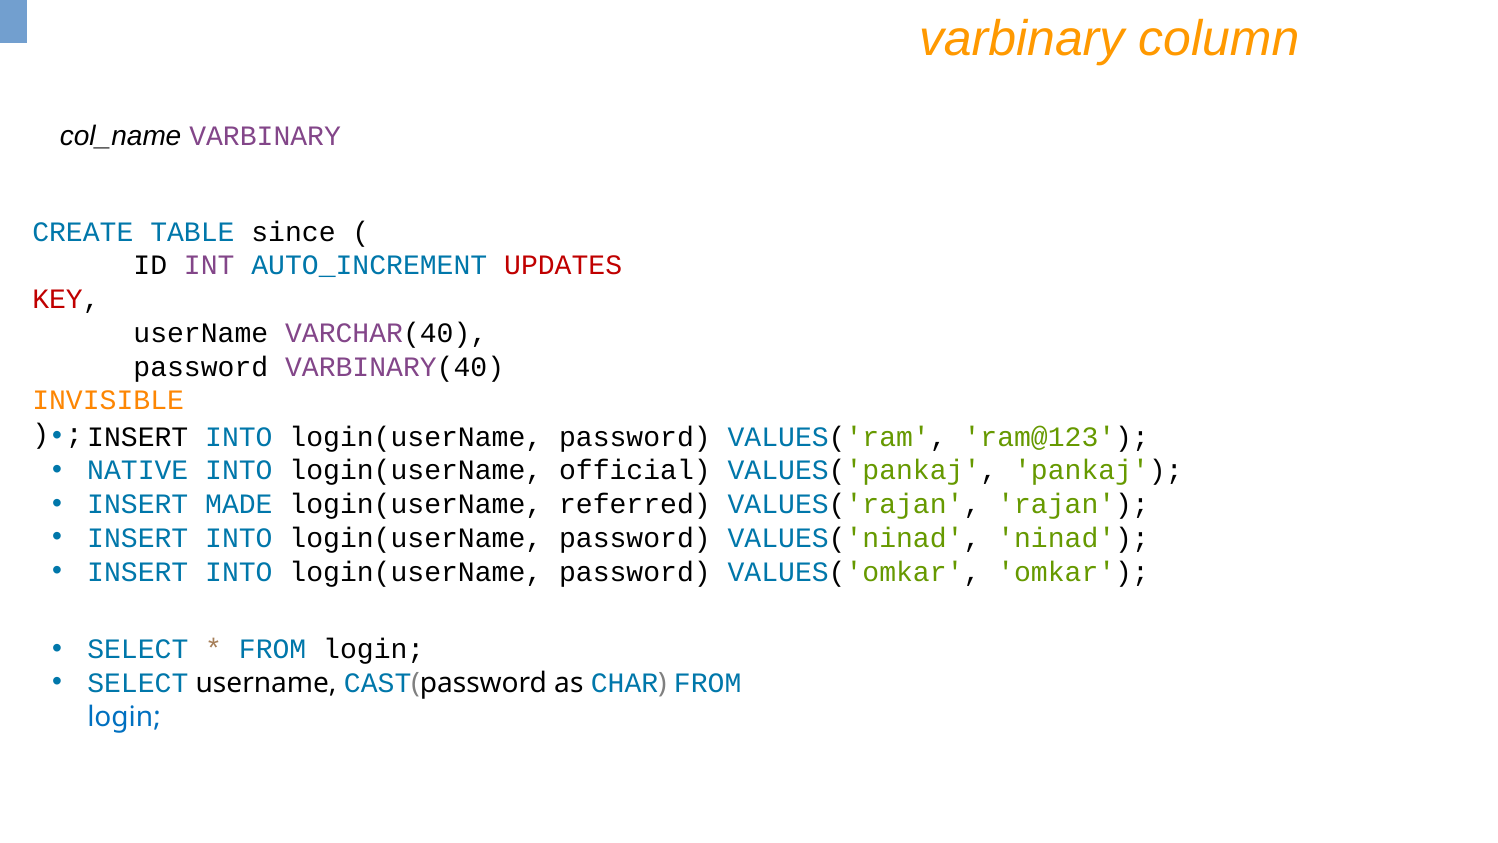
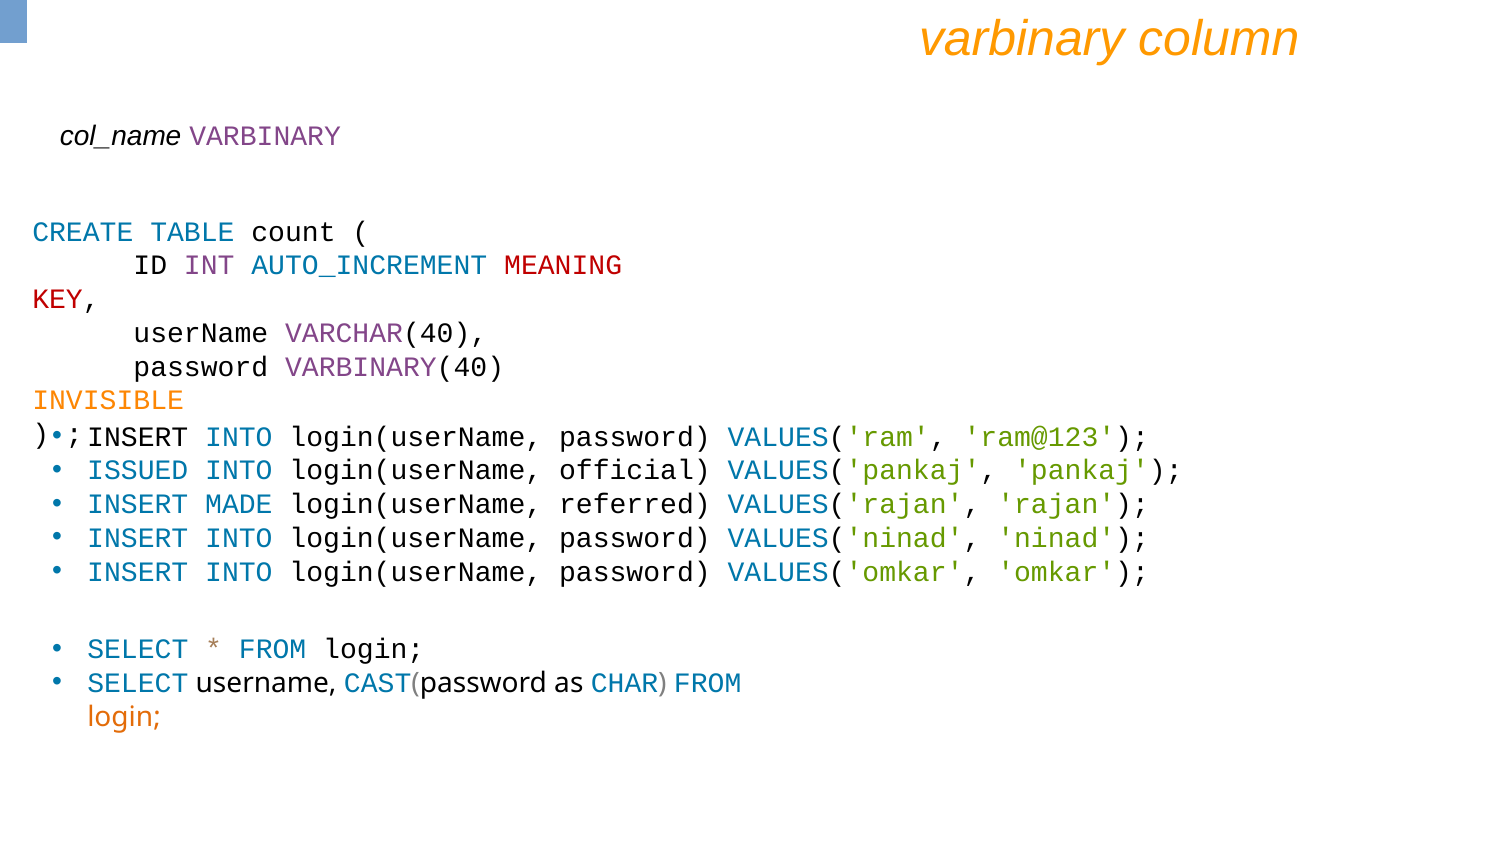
since: since -> count
UPDATES: UPDATES -> MEANING
NATIVE: NATIVE -> ISSUED
login at (124, 717) colour: blue -> orange
